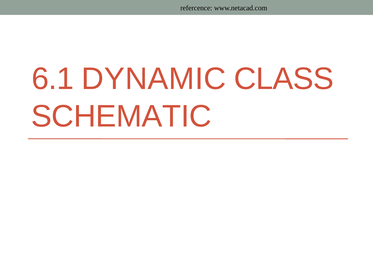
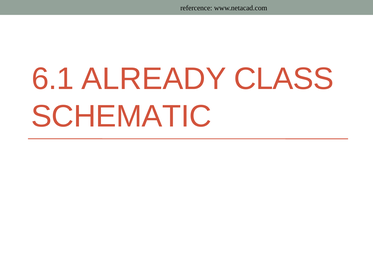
DYNAMIC: DYNAMIC -> ALREADY
